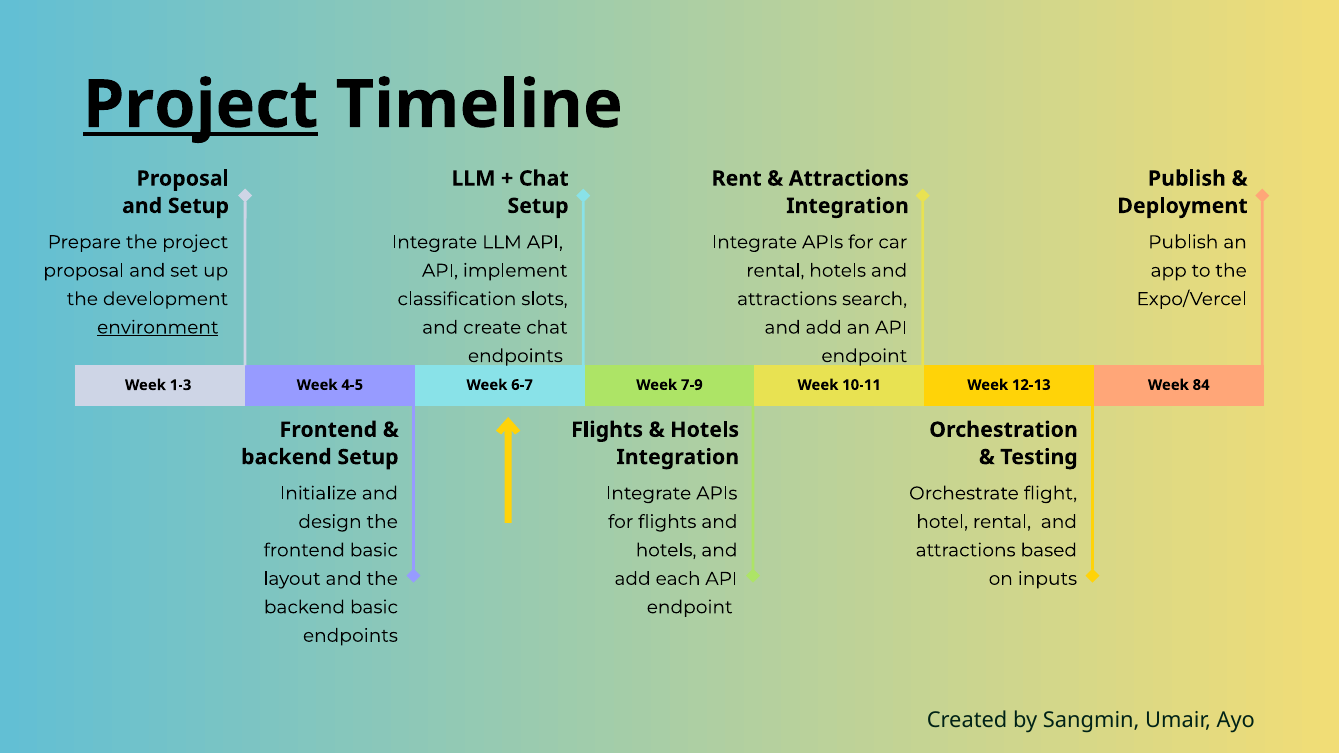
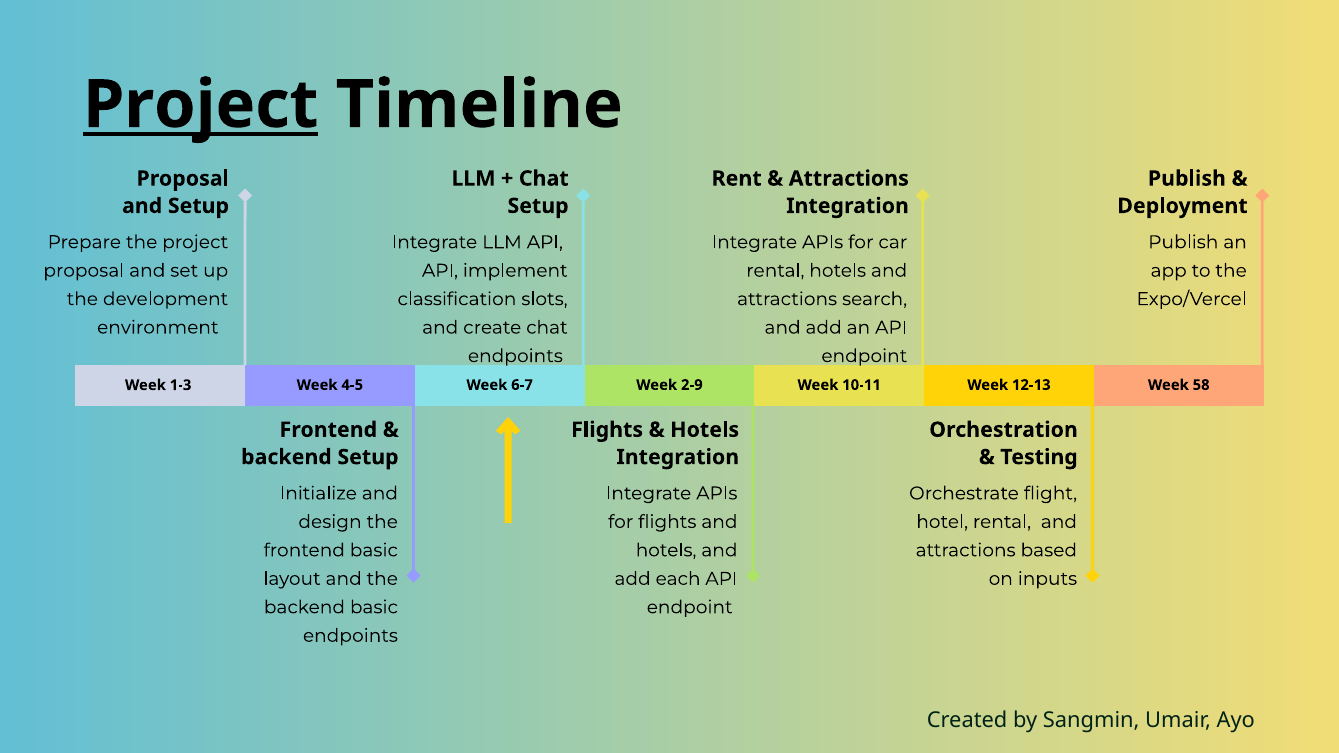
environment underline: present -> none
7-9: 7-9 -> 2-9
84: 84 -> 58
